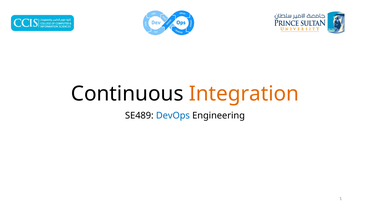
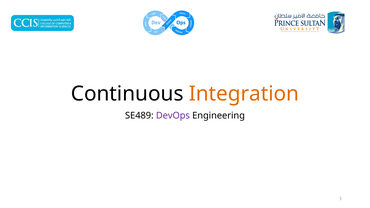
DevOps colour: blue -> purple
